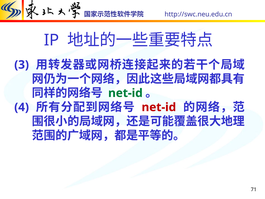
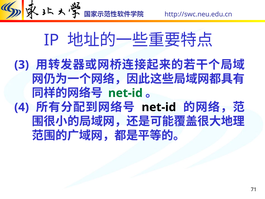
net-id at (159, 107) colour: red -> black
